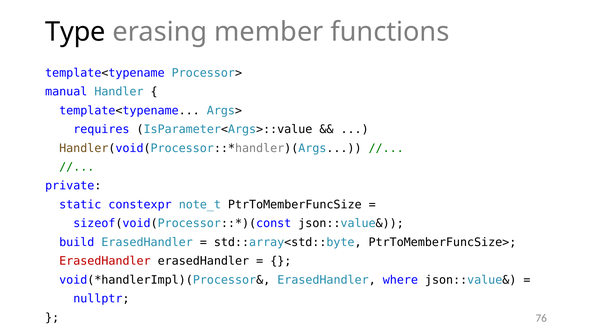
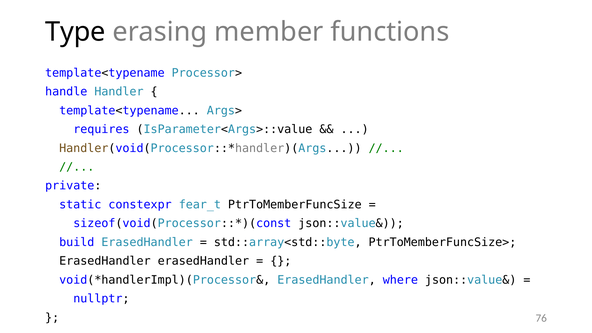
manual: manual -> handle
note_t: note_t -> fear_t
ErasedHandler at (105, 261) colour: red -> black
